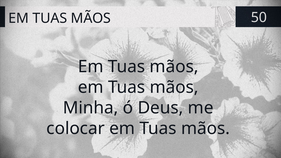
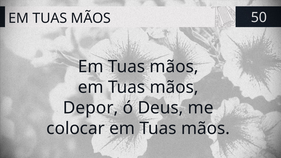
Minha: Minha -> Depor
